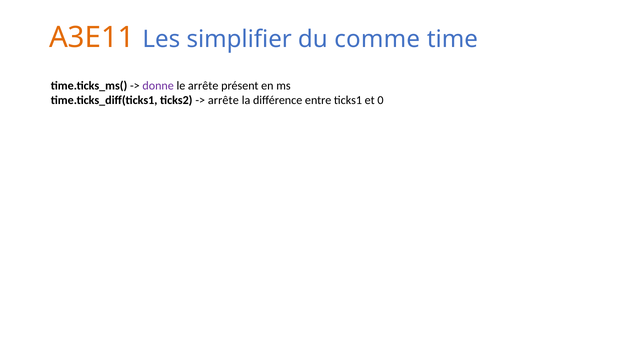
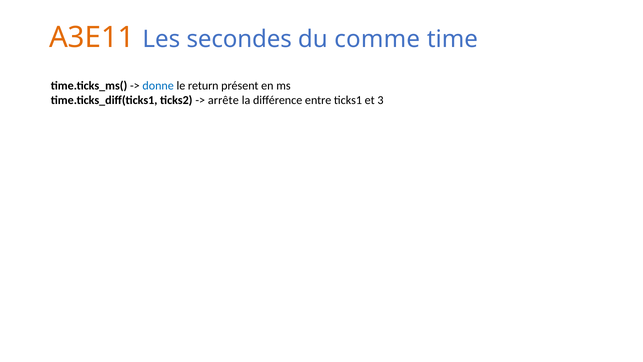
simplifier: simplifier -> secondes
donne colour: purple -> blue
le arrête: arrête -> return
0: 0 -> 3
